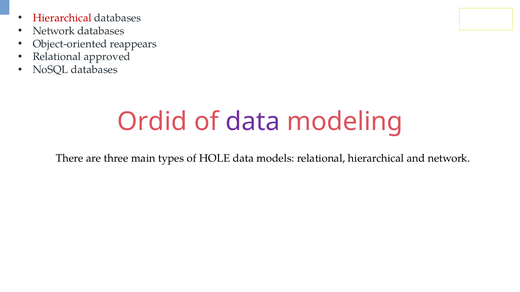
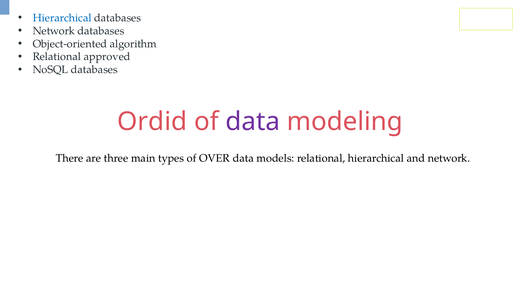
Hierarchical at (62, 18) colour: red -> blue
reappears: reappears -> algorithm
HOLE: HOLE -> OVER
